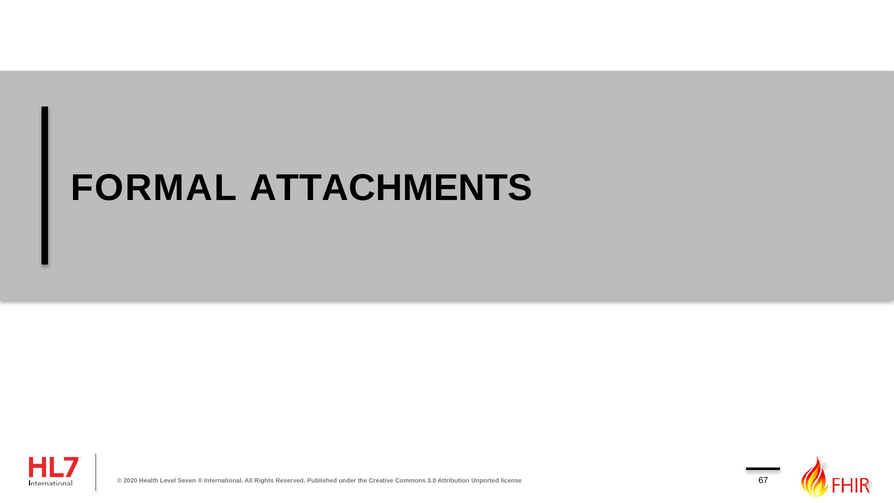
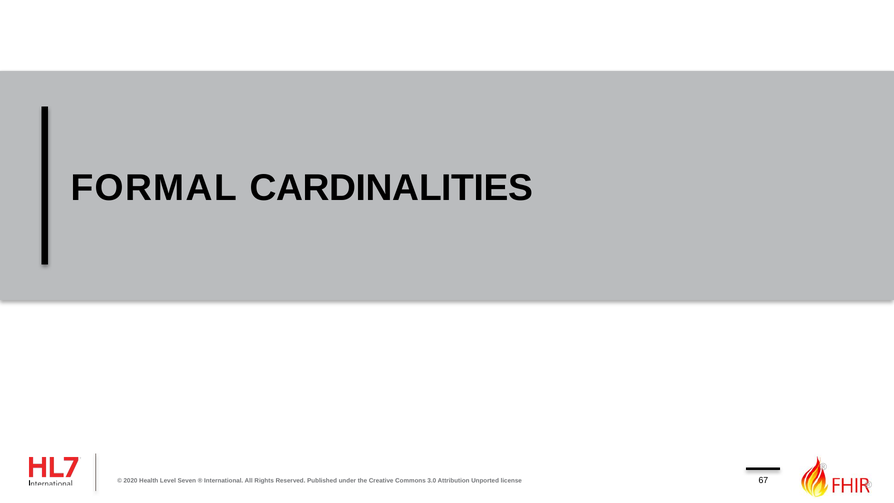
ATTACHMENTS: ATTACHMENTS -> CARDINALITIES
